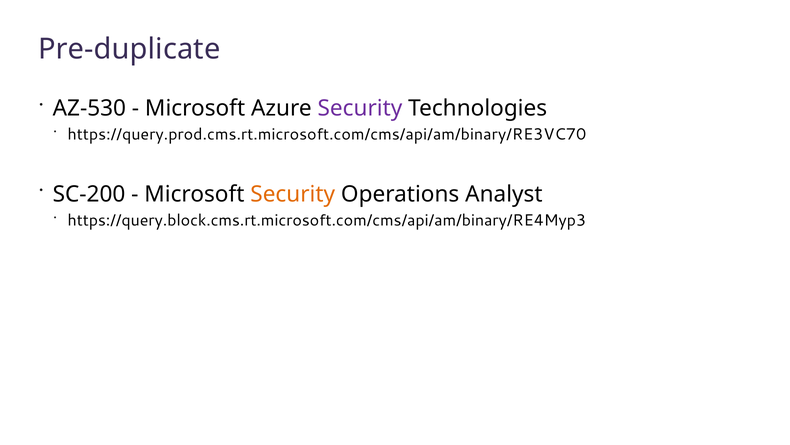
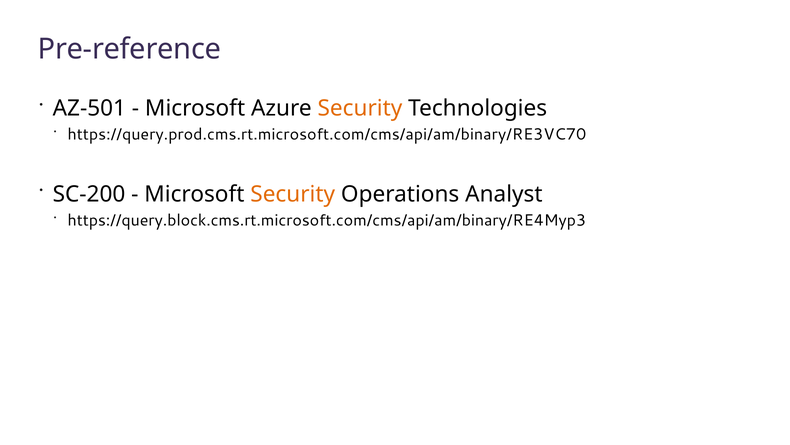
Pre-duplicate: Pre-duplicate -> Pre-reference
AZ-530: AZ-530 -> AZ-501
Security at (360, 108) colour: purple -> orange
